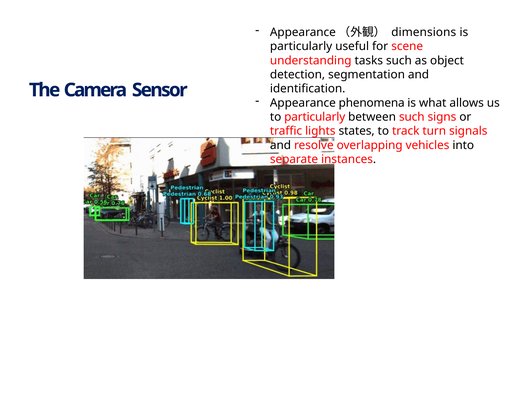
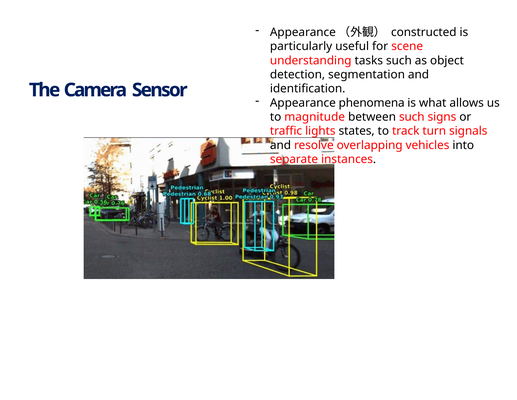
dimensions: dimensions -> constructed
to particularly: particularly -> magnitude
